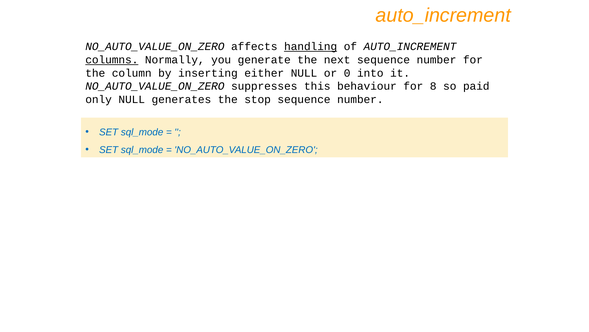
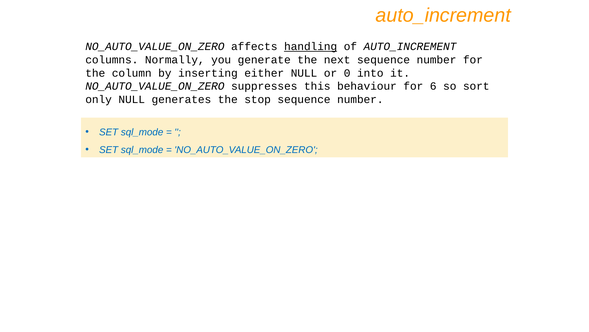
columns underline: present -> none
8: 8 -> 6
paid: paid -> sort
